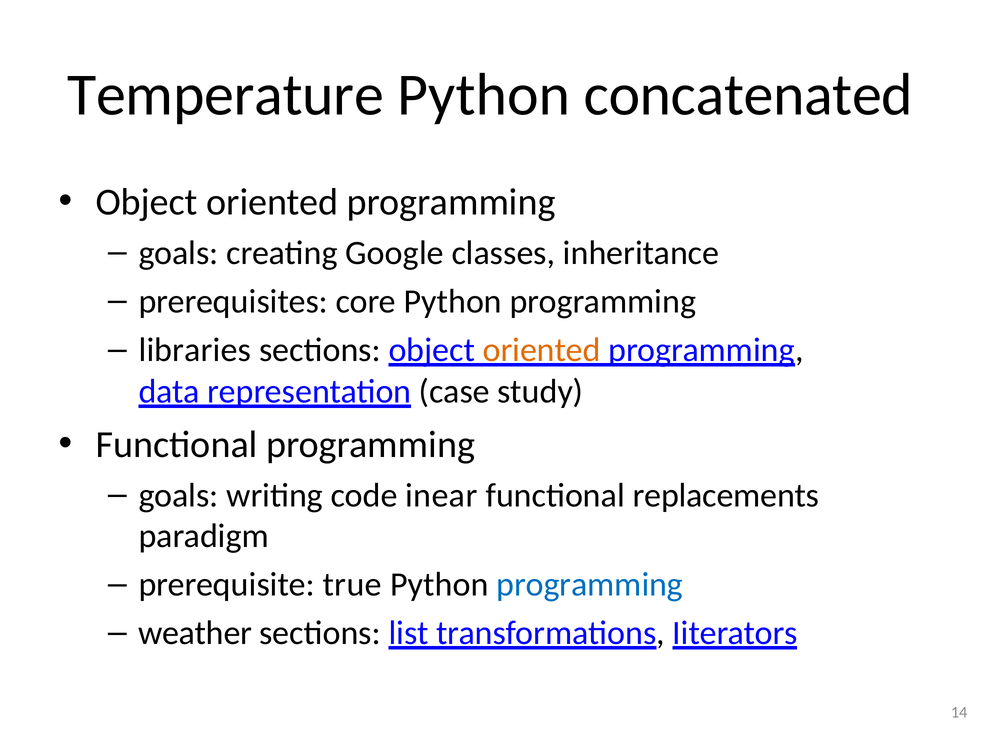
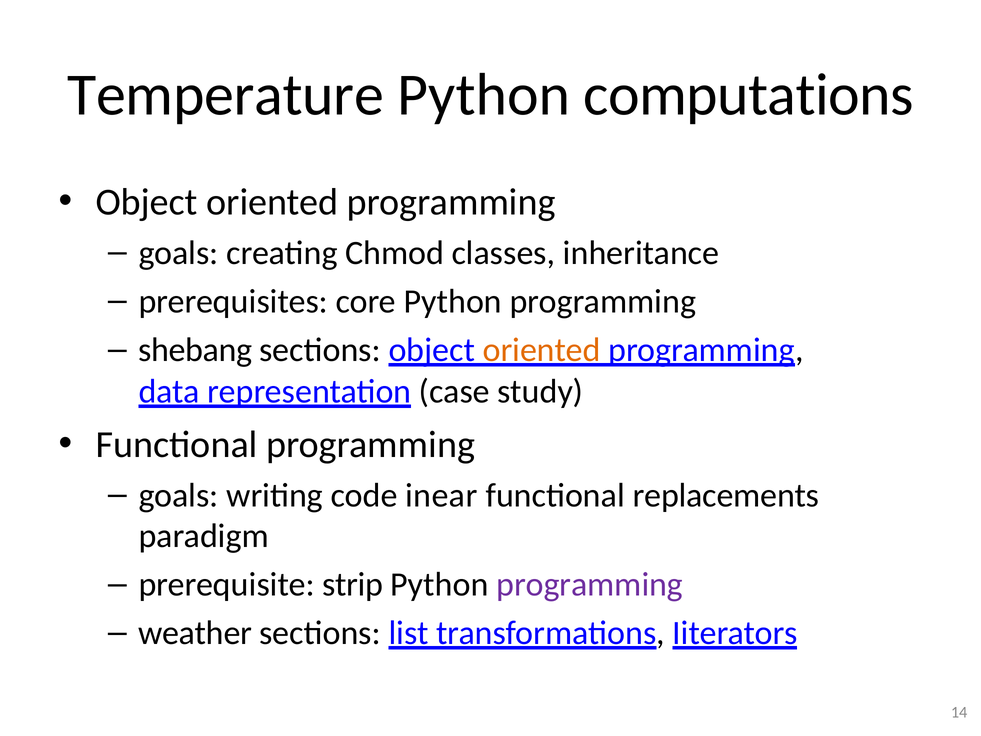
concatenated: concatenated -> computations
Google: Google -> Chmod
libraries: libraries -> shebang
true: true -> strip
programming at (590, 584) colour: blue -> purple
